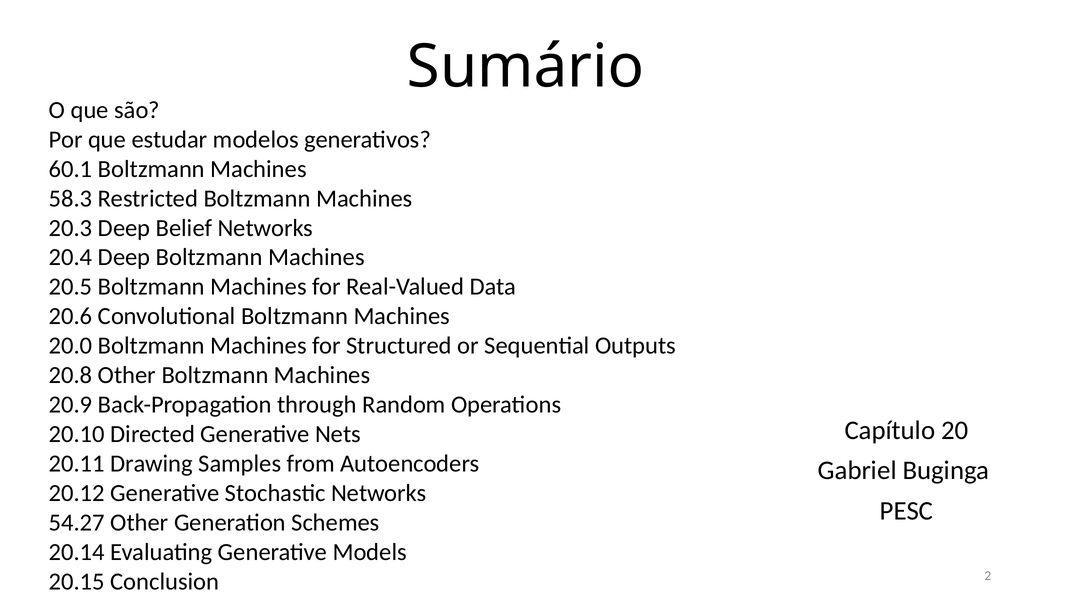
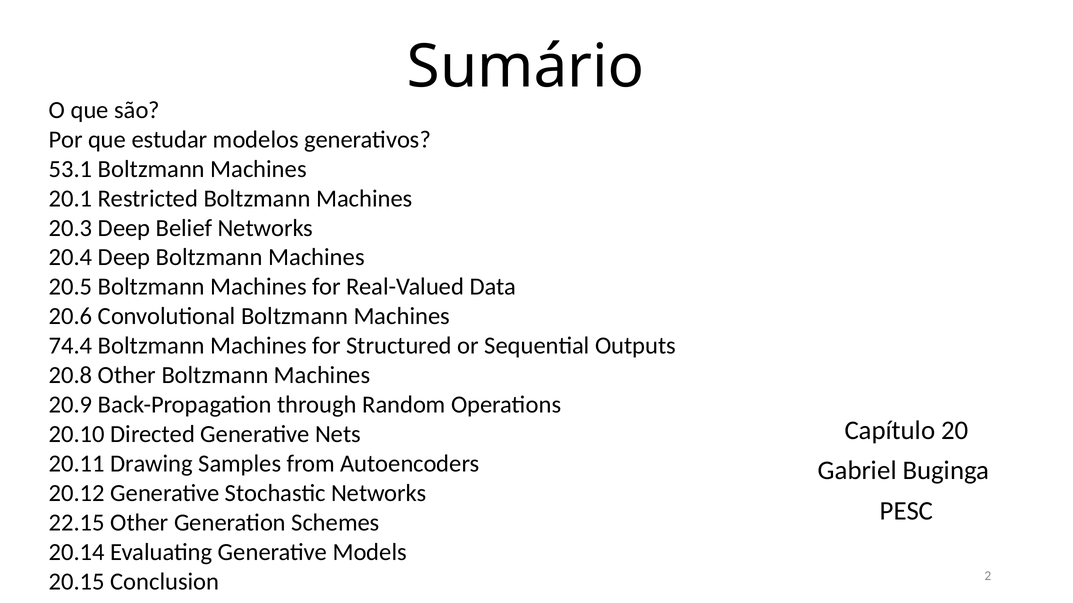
60.1: 60.1 -> 53.1
58.3: 58.3 -> 20.1
20.0: 20.0 -> 74.4
54.27: 54.27 -> 22.15
